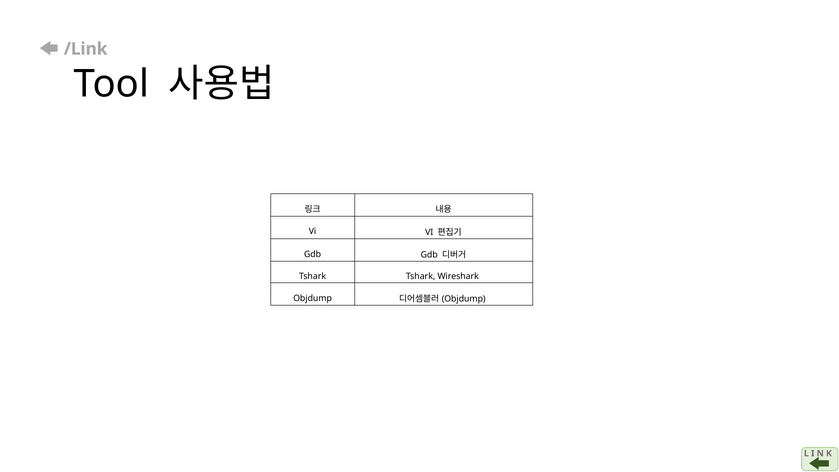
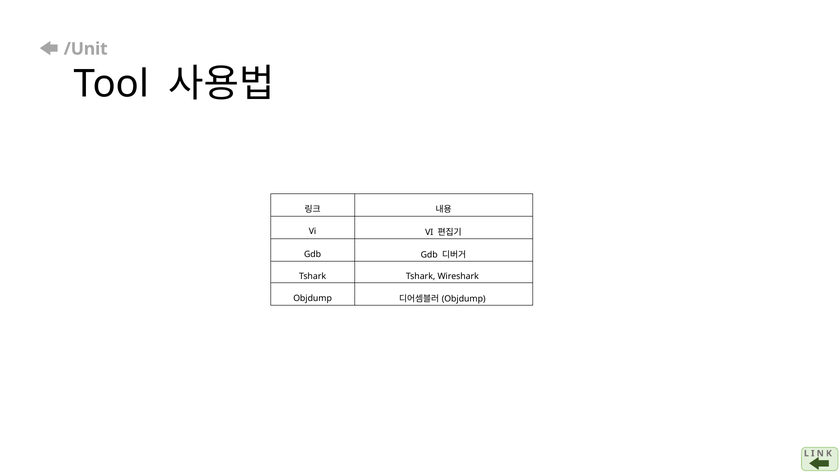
/Link: /Link -> /Unit
